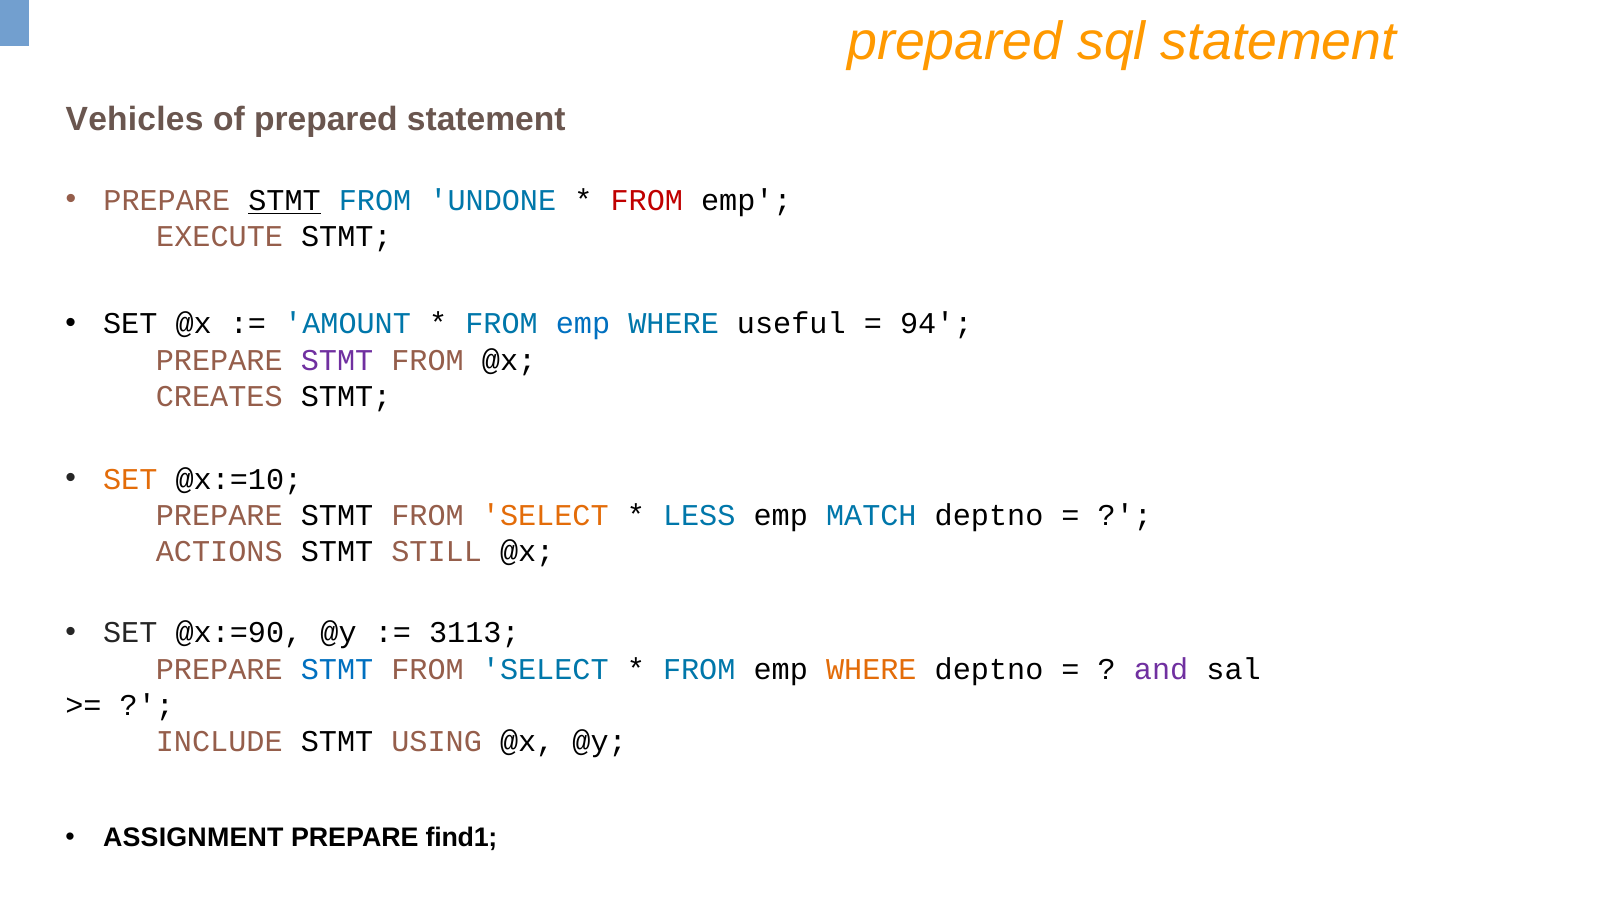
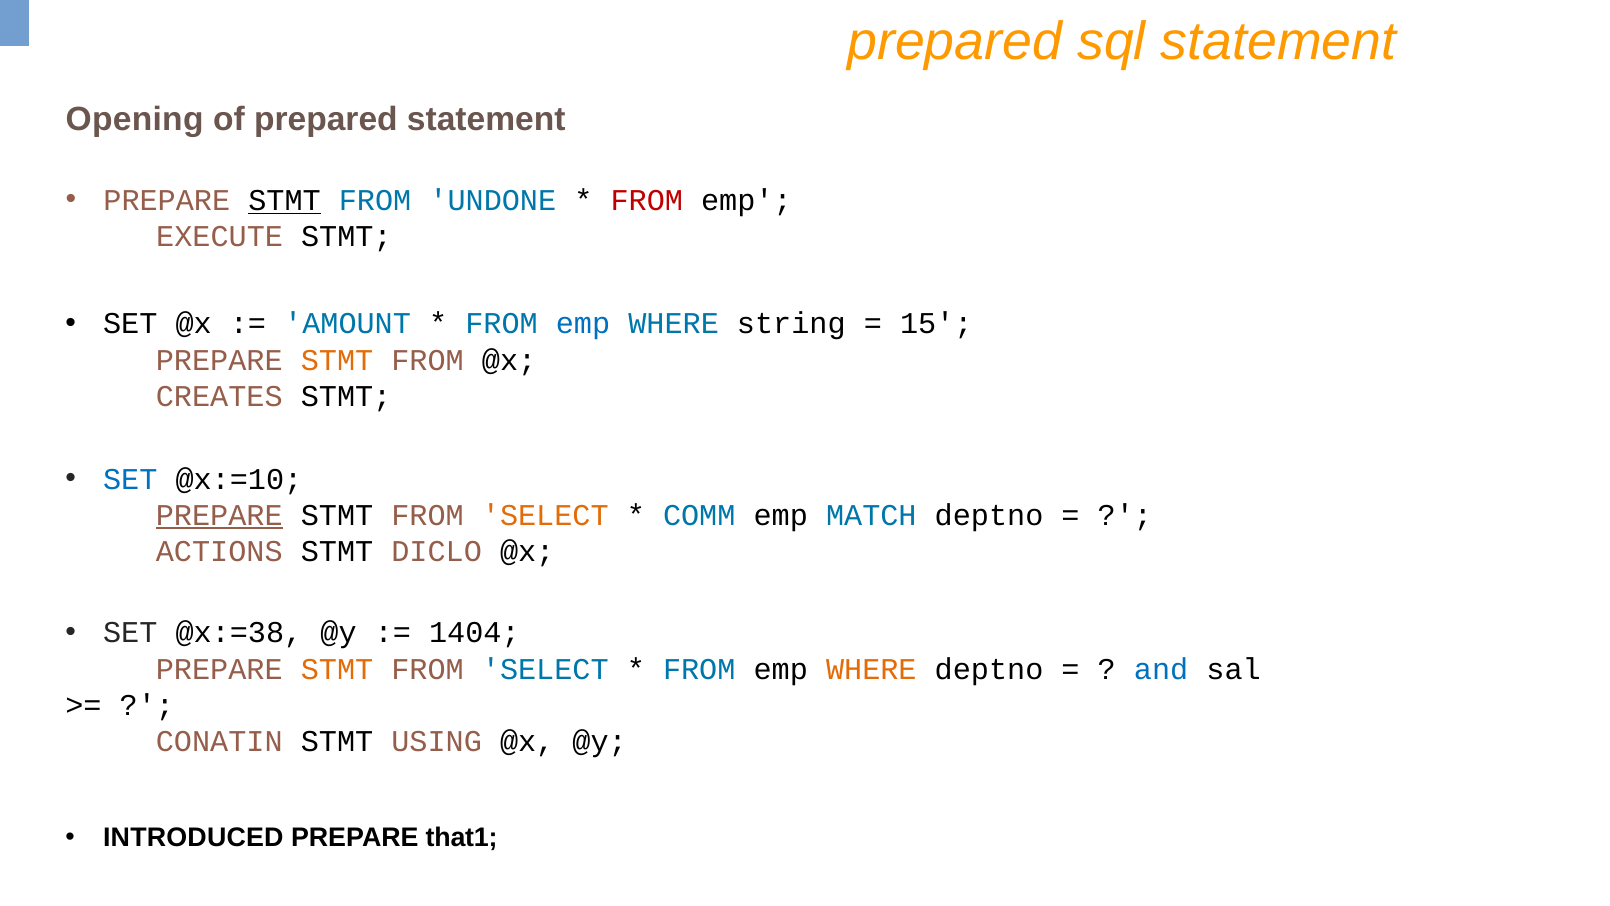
Vehicles: Vehicles -> Opening
useful: useful -> string
94: 94 -> 15
STMT at (337, 360) colour: purple -> orange
SET at (130, 479) colour: orange -> blue
PREPARE at (219, 515) underline: none -> present
LESS: LESS -> COMM
STILL: STILL -> DICLO
@x:=90: @x:=90 -> @x:=38
3113: 3113 -> 1404
STMT at (337, 669) colour: blue -> orange
and colour: purple -> blue
INCLUDE: INCLUDE -> CONATIN
ASSIGNMENT: ASSIGNMENT -> INTRODUCED
find1: find1 -> that1
